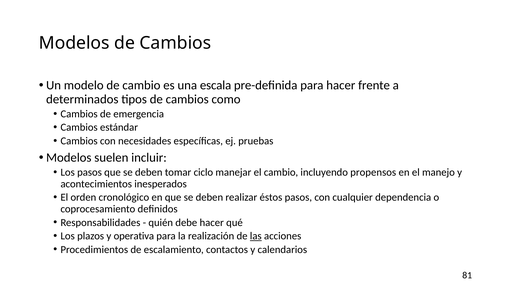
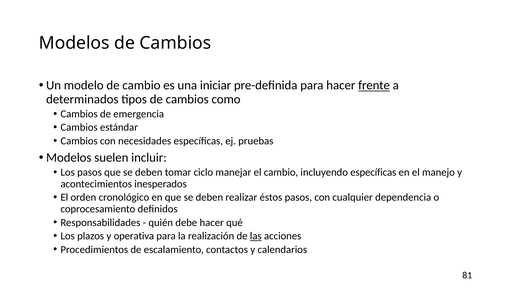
escala: escala -> iniciar
frente underline: none -> present
incluyendo propensos: propensos -> específicas
